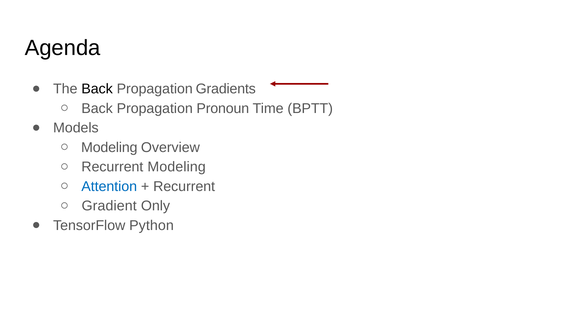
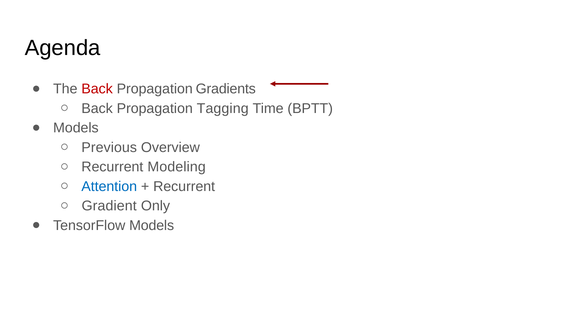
Back at (97, 89) colour: black -> red
Pronoun: Pronoun -> Tagging
Modeling at (109, 147): Modeling -> Previous
TensorFlow Python: Python -> Models
